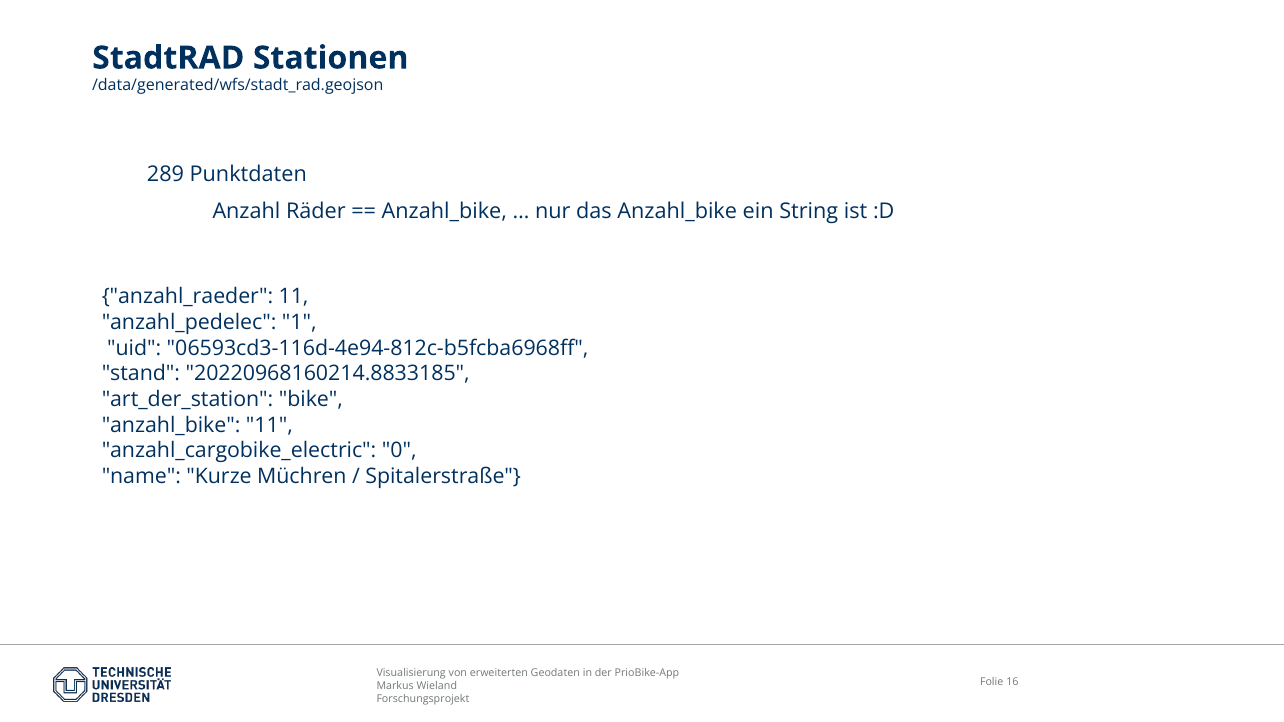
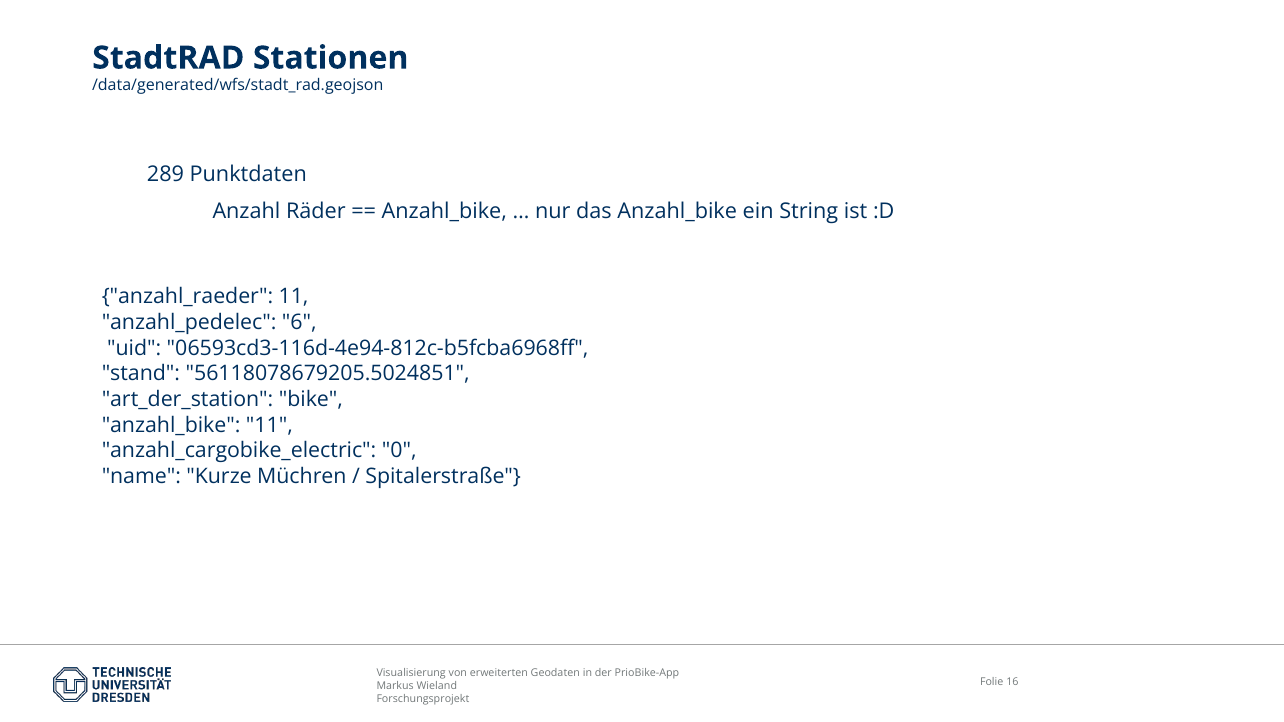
1: 1 -> 6
20220968160214.8833185: 20220968160214.8833185 -> 56118078679205.5024851
